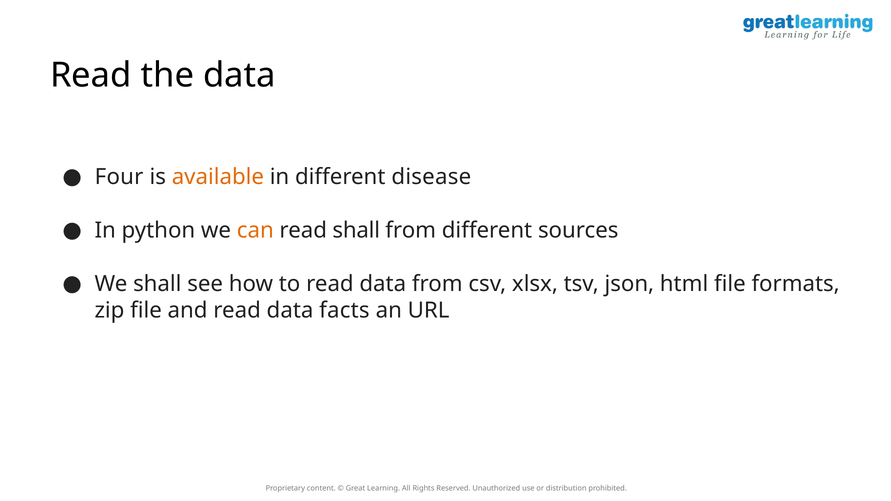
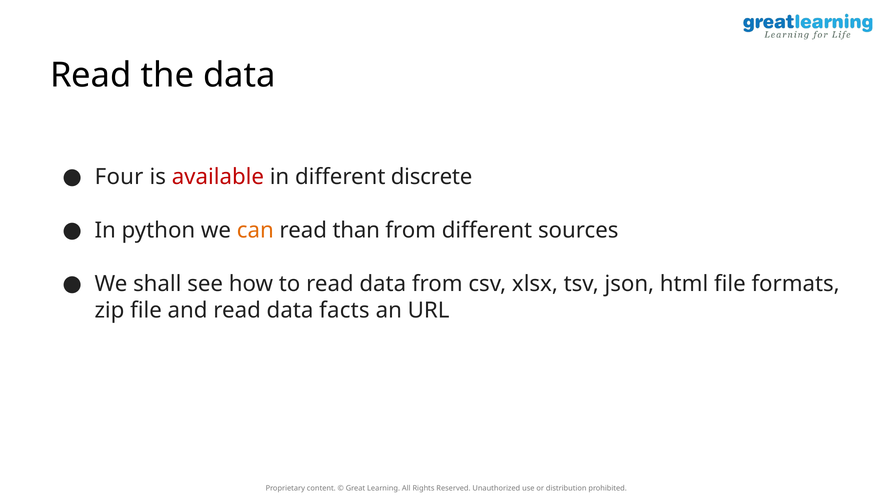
available colour: orange -> red
disease: disease -> discrete
read shall: shall -> than
